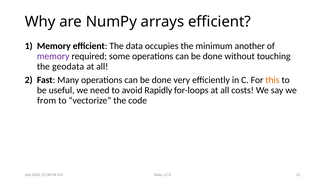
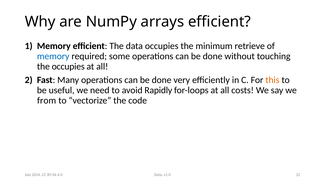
another: another -> retrieve
memory at (53, 56) colour: purple -> blue
the geodata: geodata -> occupies
